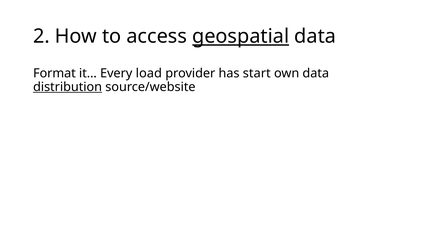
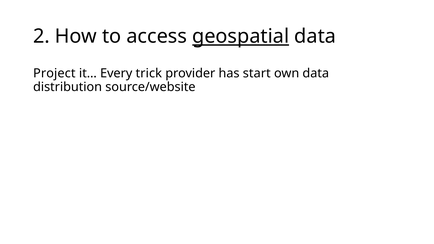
Format: Format -> Project
load: load -> trick
distribution underline: present -> none
